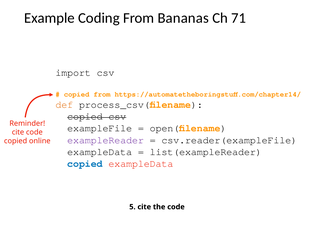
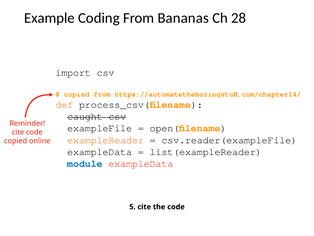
71: 71 -> 28
copied at (85, 116): copied -> caught
exampleReader colour: purple -> orange
copied at (85, 163): copied -> module
